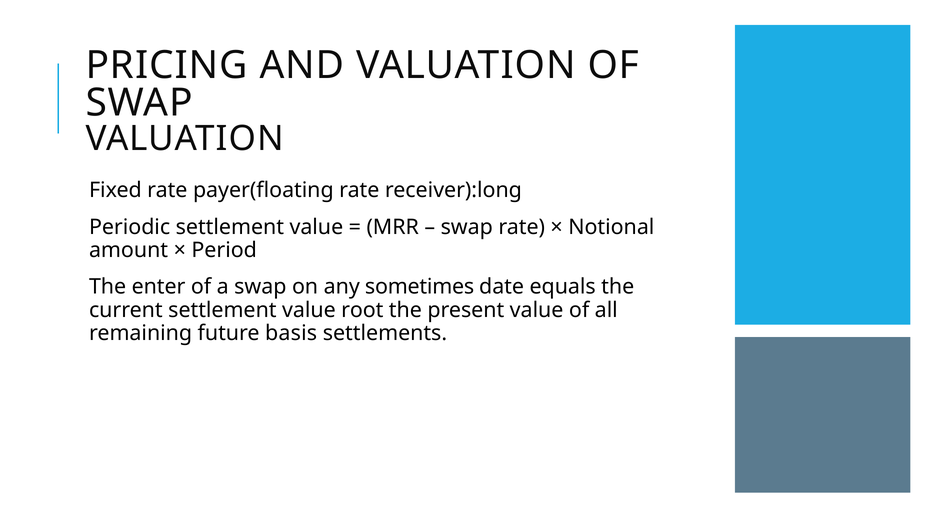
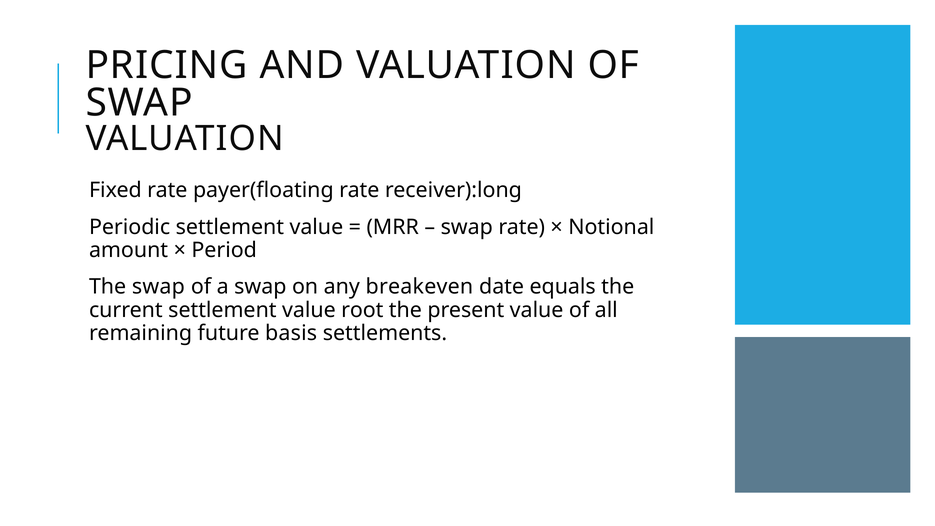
The enter: enter -> swap
sometimes: sometimes -> breakeven
